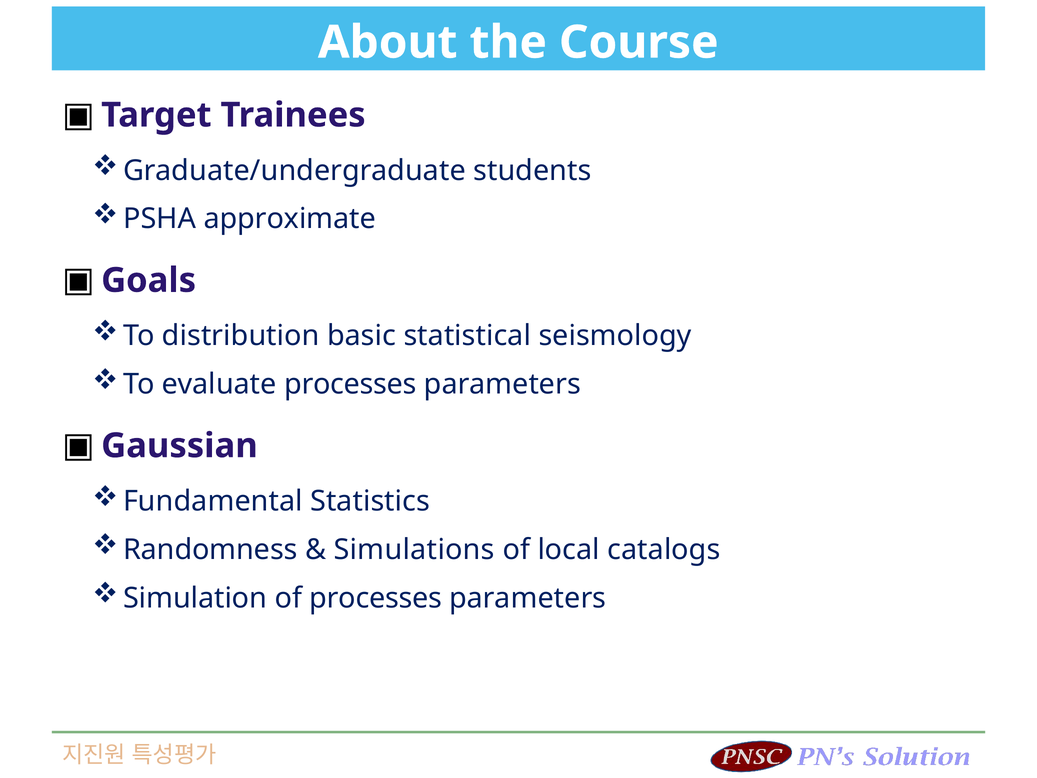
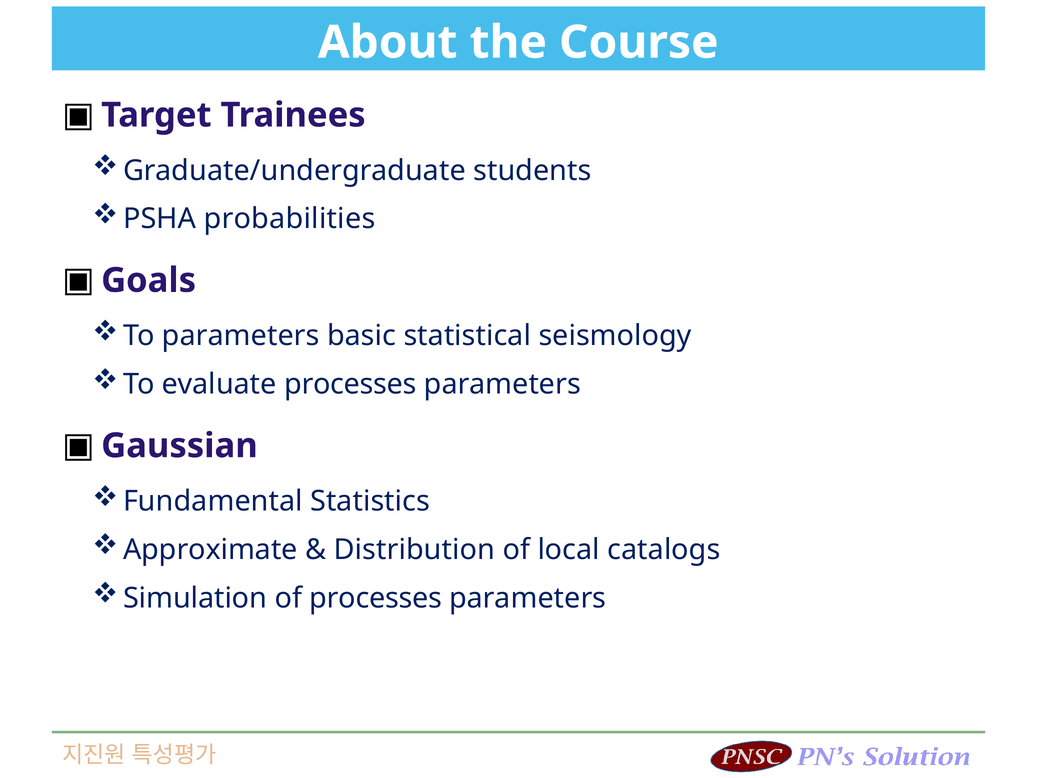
approximate: approximate -> probabilities
To distribution: distribution -> parameters
Randomness: Randomness -> Approximate
Simulations: Simulations -> Distribution
